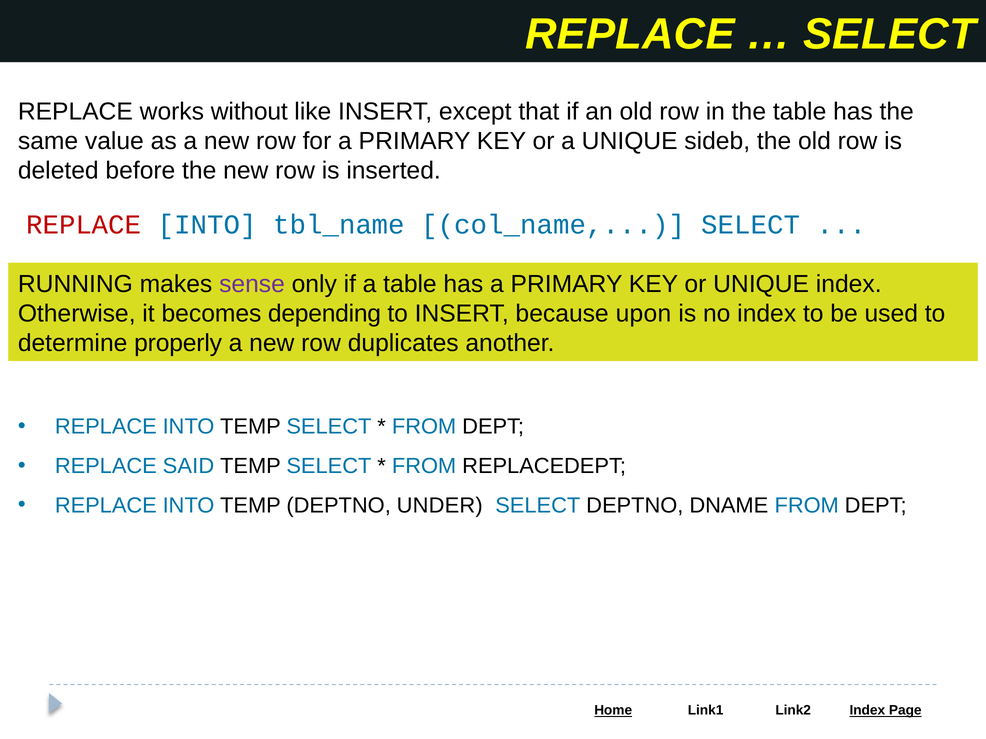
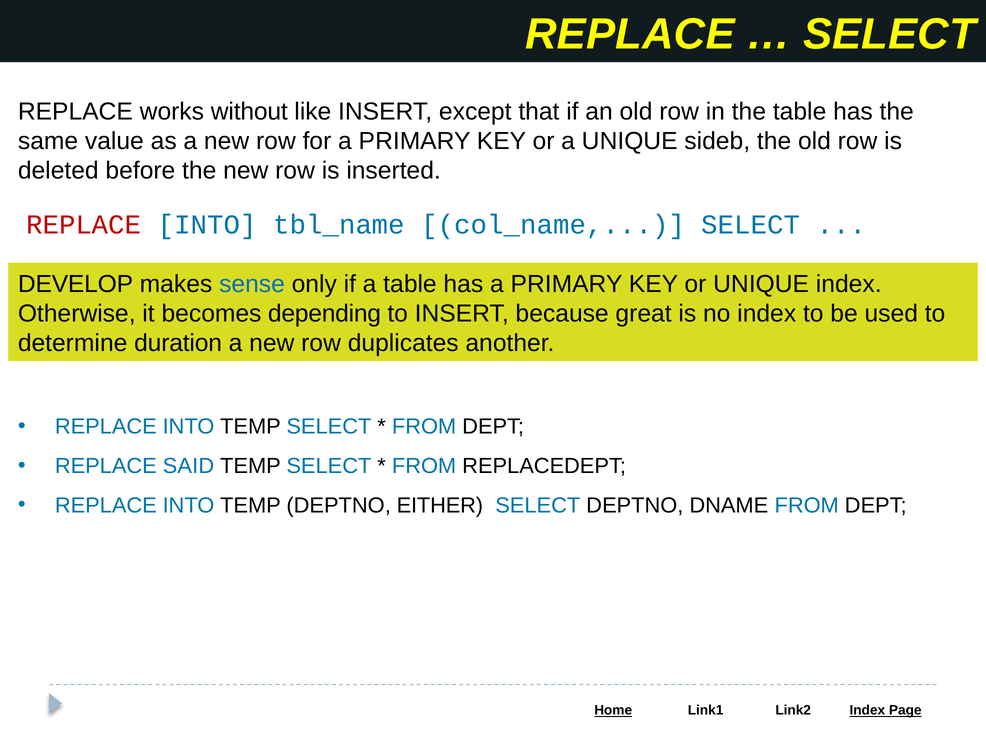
RUNNING: RUNNING -> DEVELOP
sense colour: purple -> blue
upon: upon -> great
properly: properly -> duration
UNDER: UNDER -> EITHER
